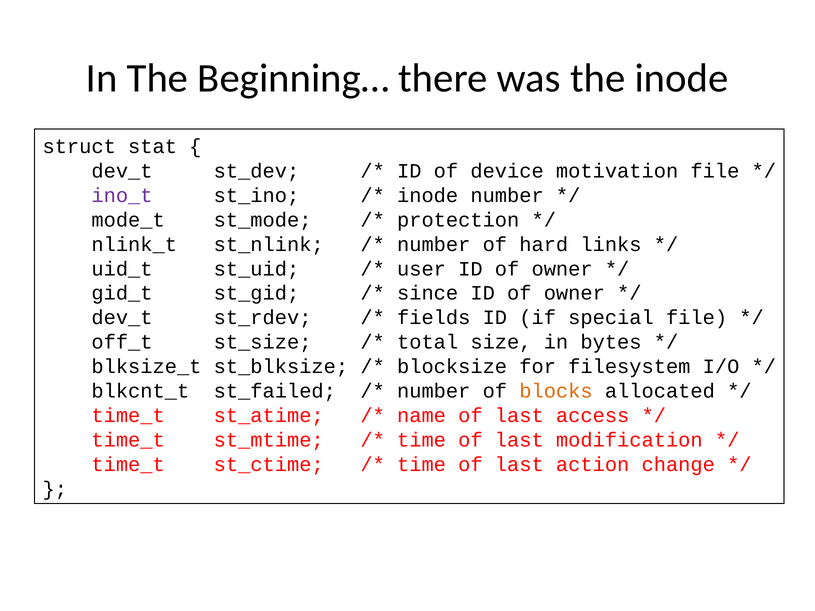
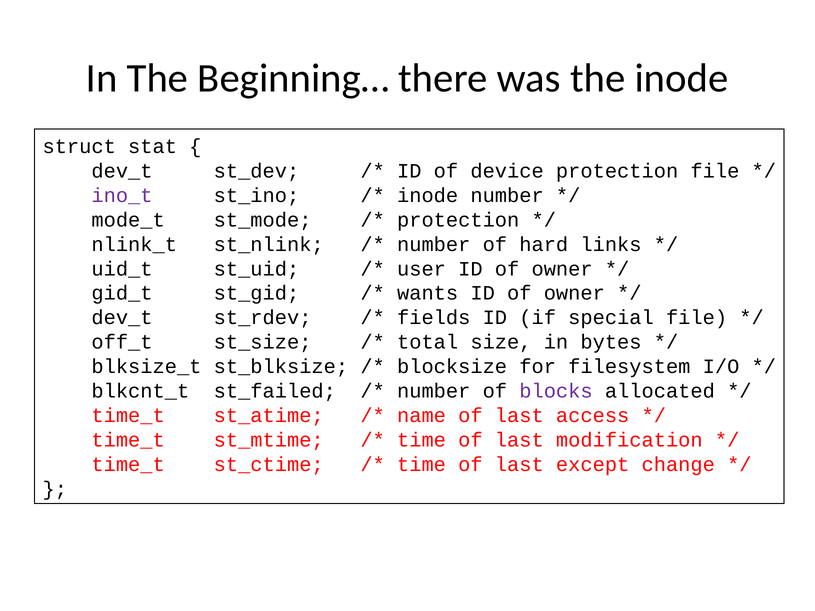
device motivation: motivation -> protection
since: since -> wants
blocks colour: orange -> purple
action: action -> except
